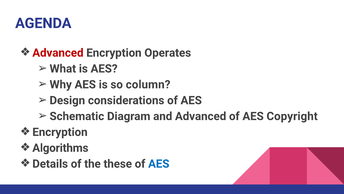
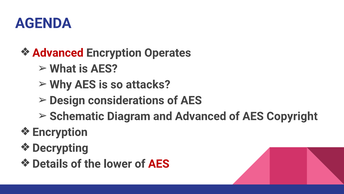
column: column -> attacks
Algorithms: Algorithms -> Decrypting
these: these -> lower
AES at (159, 163) colour: blue -> red
